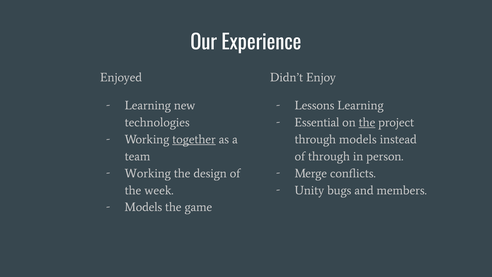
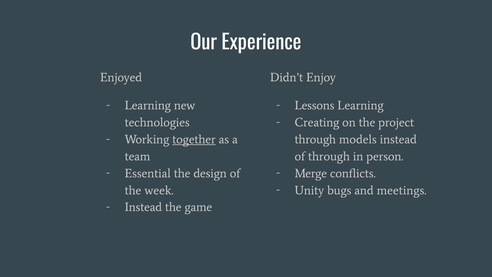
Essential: Essential -> Creating
the at (367, 122) underline: present -> none
Working at (148, 173): Working -> Essential
members: members -> meetings
Models at (143, 207): Models -> Instead
